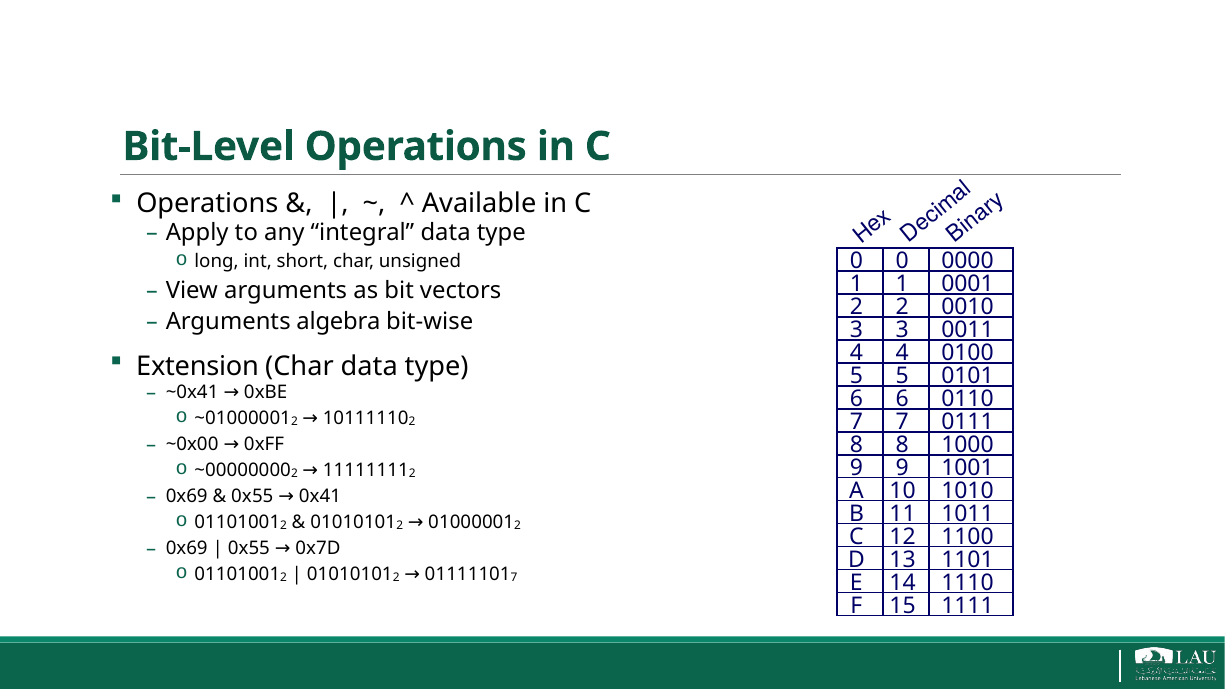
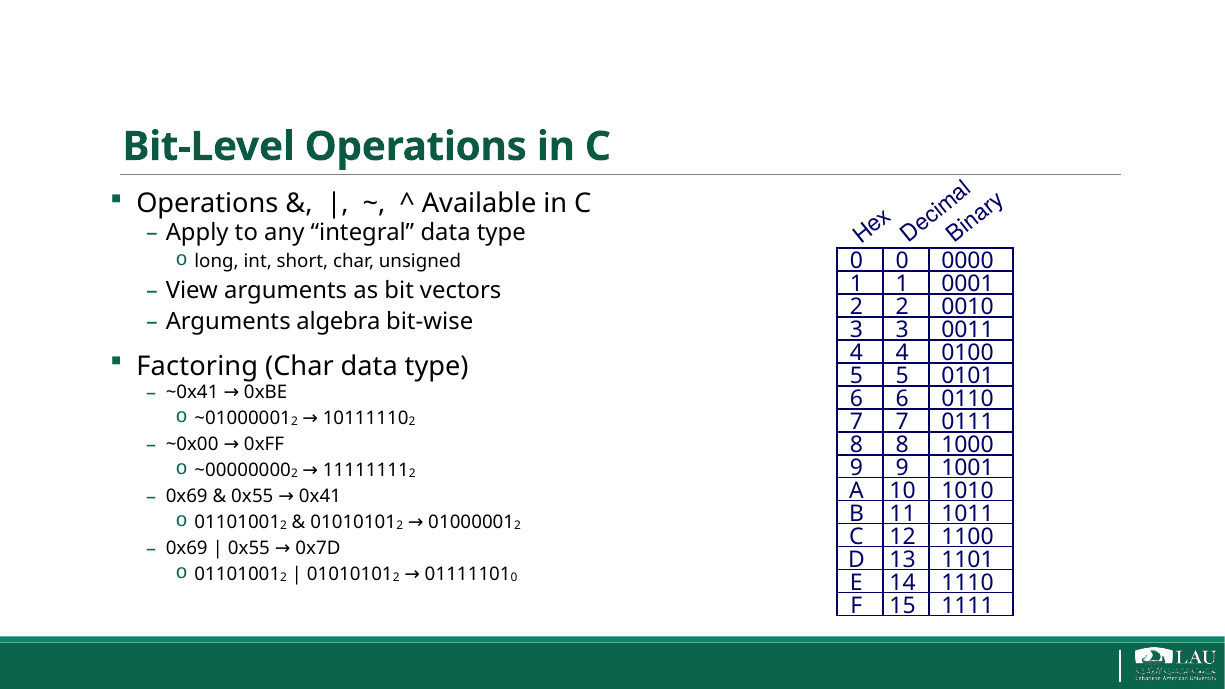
Extension: Extension -> Factoring
7 at (514, 578): 7 -> 0
